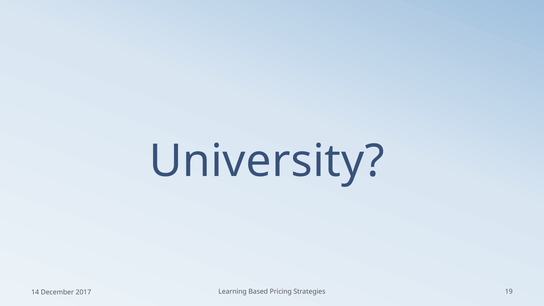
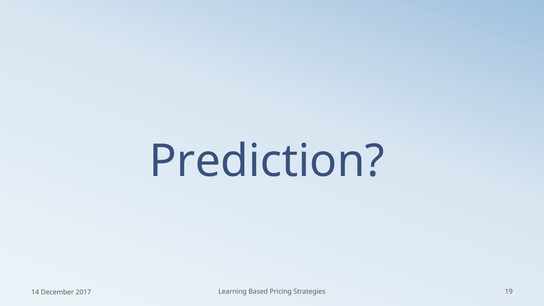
University: University -> Prediction
